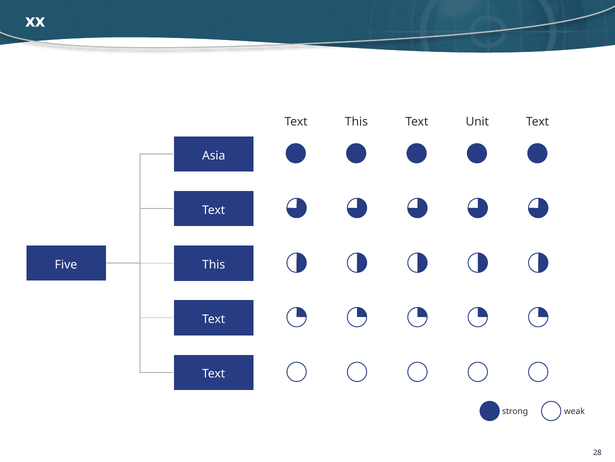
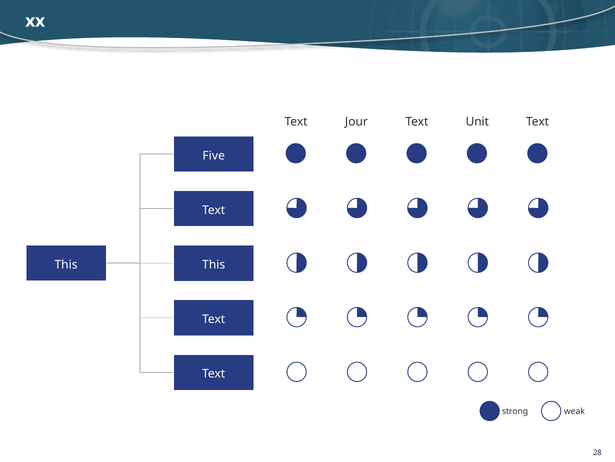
This at (356, 122): This -> Jour
Asia: Asia -> Five
Five at (66, 264): Five -> This
